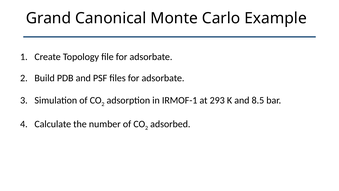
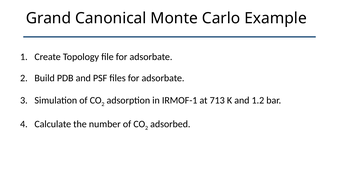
293: 293 -> 713
8.5: 8.5 -> 1.2
